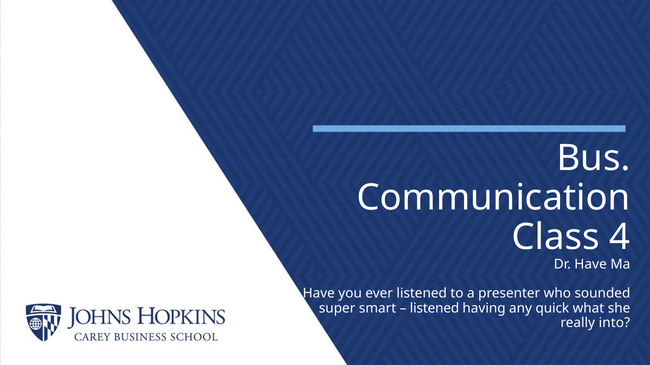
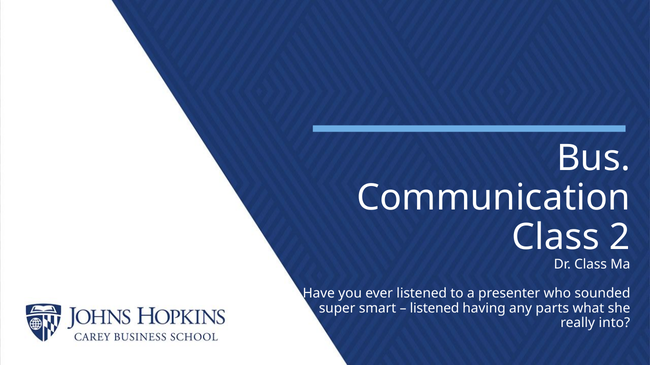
4: 4 -> 2
Dr Have: Have -> Class
quick: quick -> parts
